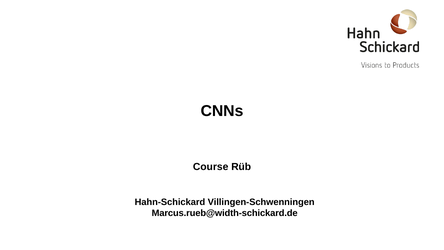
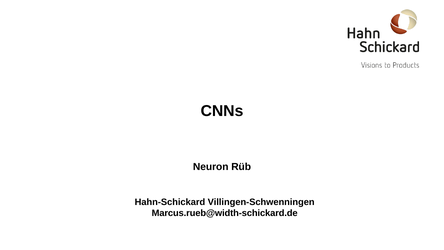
Course: Course -> Neuron
